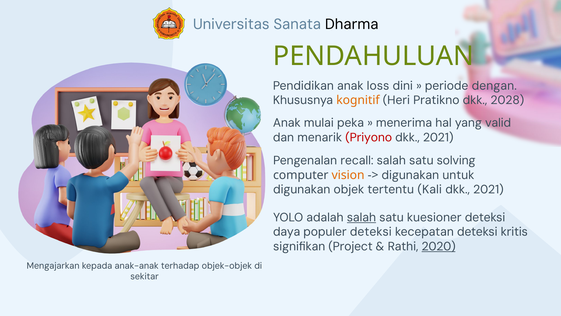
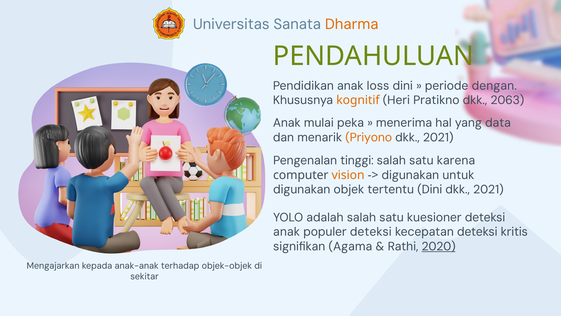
Dharma colour: black -> orange
2028: 2028 -> 2063
valid: valid -> data
Priyono colour: red -> orange
recall: recall -> tinggi
solving: solving -> karena
tertentu Kali: Kali -> Dini
salah at (361, 217) underline: present -> none
daya at (287, 232): daya -> anak
Project: Project -> Agama
